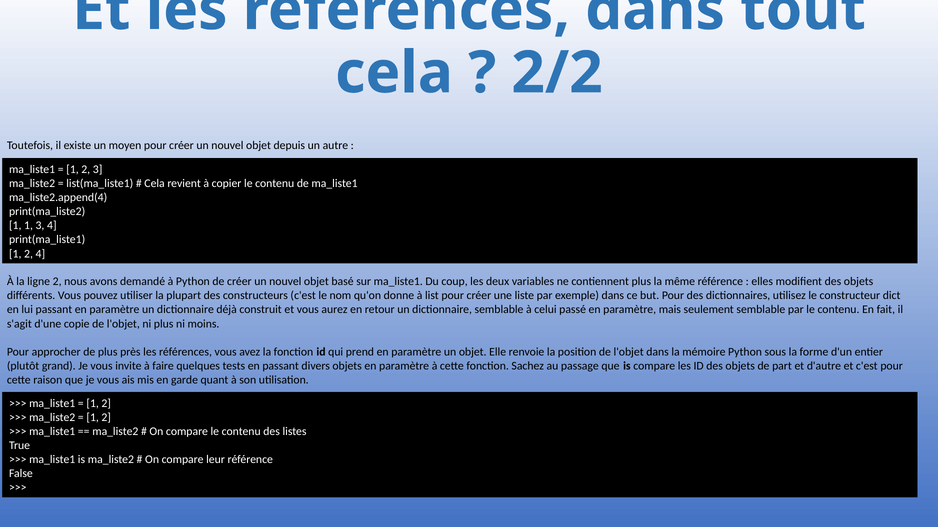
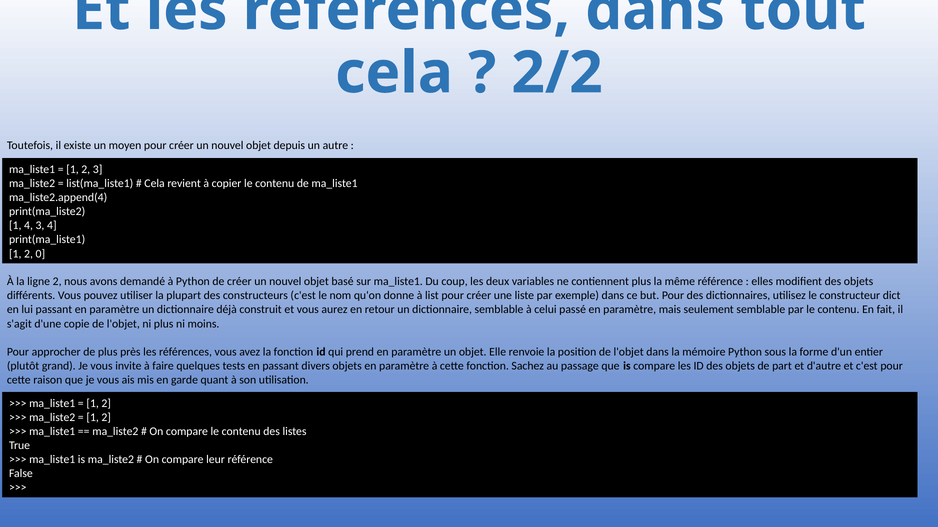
1 1: 1 -> 4
2 4: 4 -> 0
